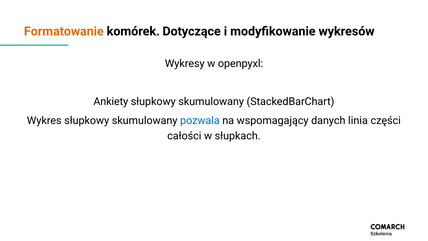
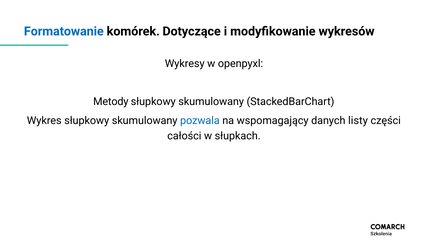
Formatowanie colour: orange -> blue
Ankiety: Ankiety -> Metody
linia: linia -> listy
